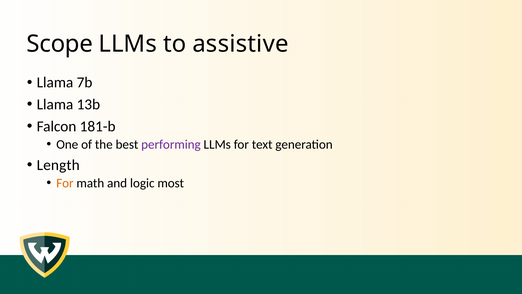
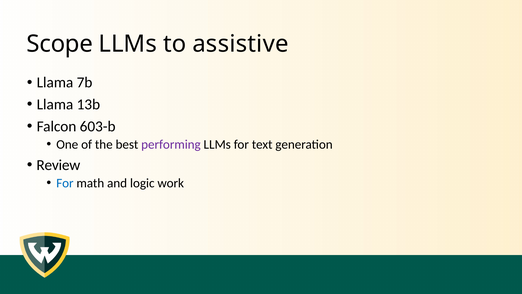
181-b: 181-b -> 603-b
Length: Length -> Review
For at (65, 183) colour: orange -> blue
most: most -> work
